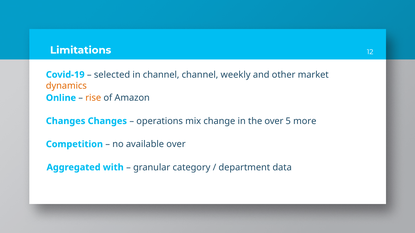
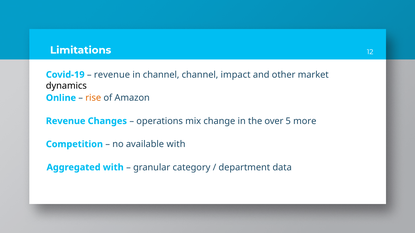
selected at (112, 75): selected -> revenue
weekly: weekly -> impact
dynamics colour: orange -> black
Changes at (66, 121): Changes -> Revenue
available over: over -> with
